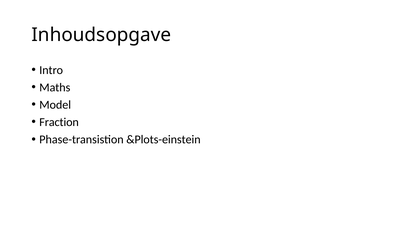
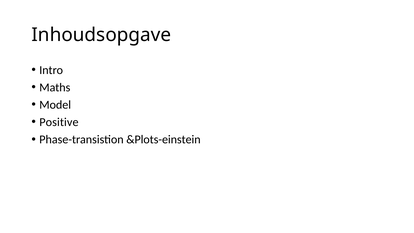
Fraction: Fraction -> Positive
